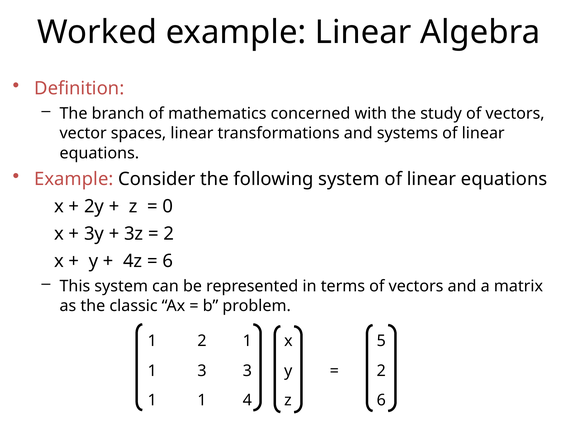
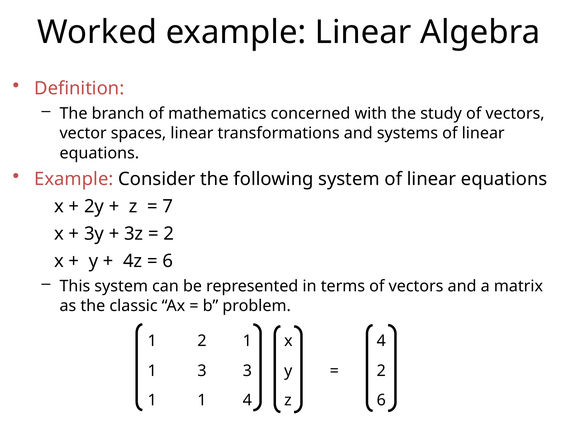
0: 0 -> 7
x 5: 5 -> 4
